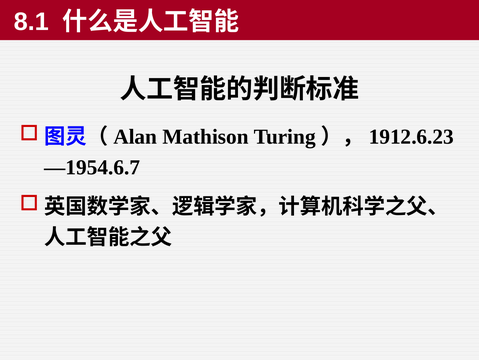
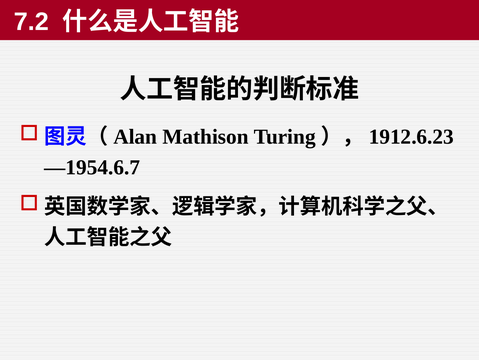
8.1: 8.1 -> 7.2
